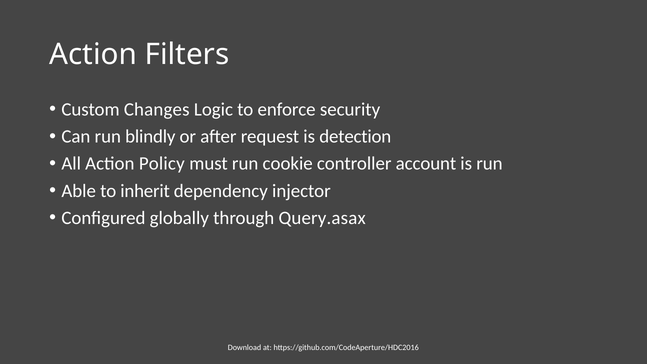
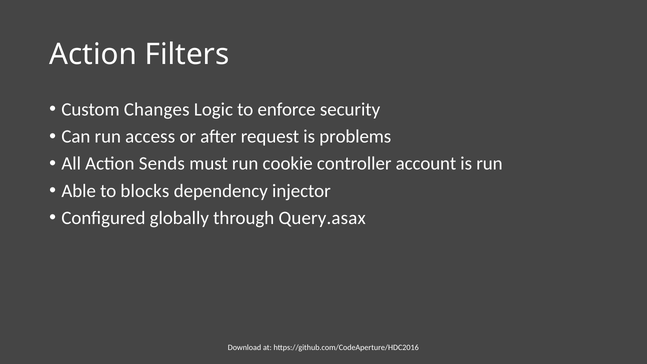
blindly: blindly -> access
detection: detection -> problems
Policy: Policy -> Sends
inherit: inherit -> blocks
